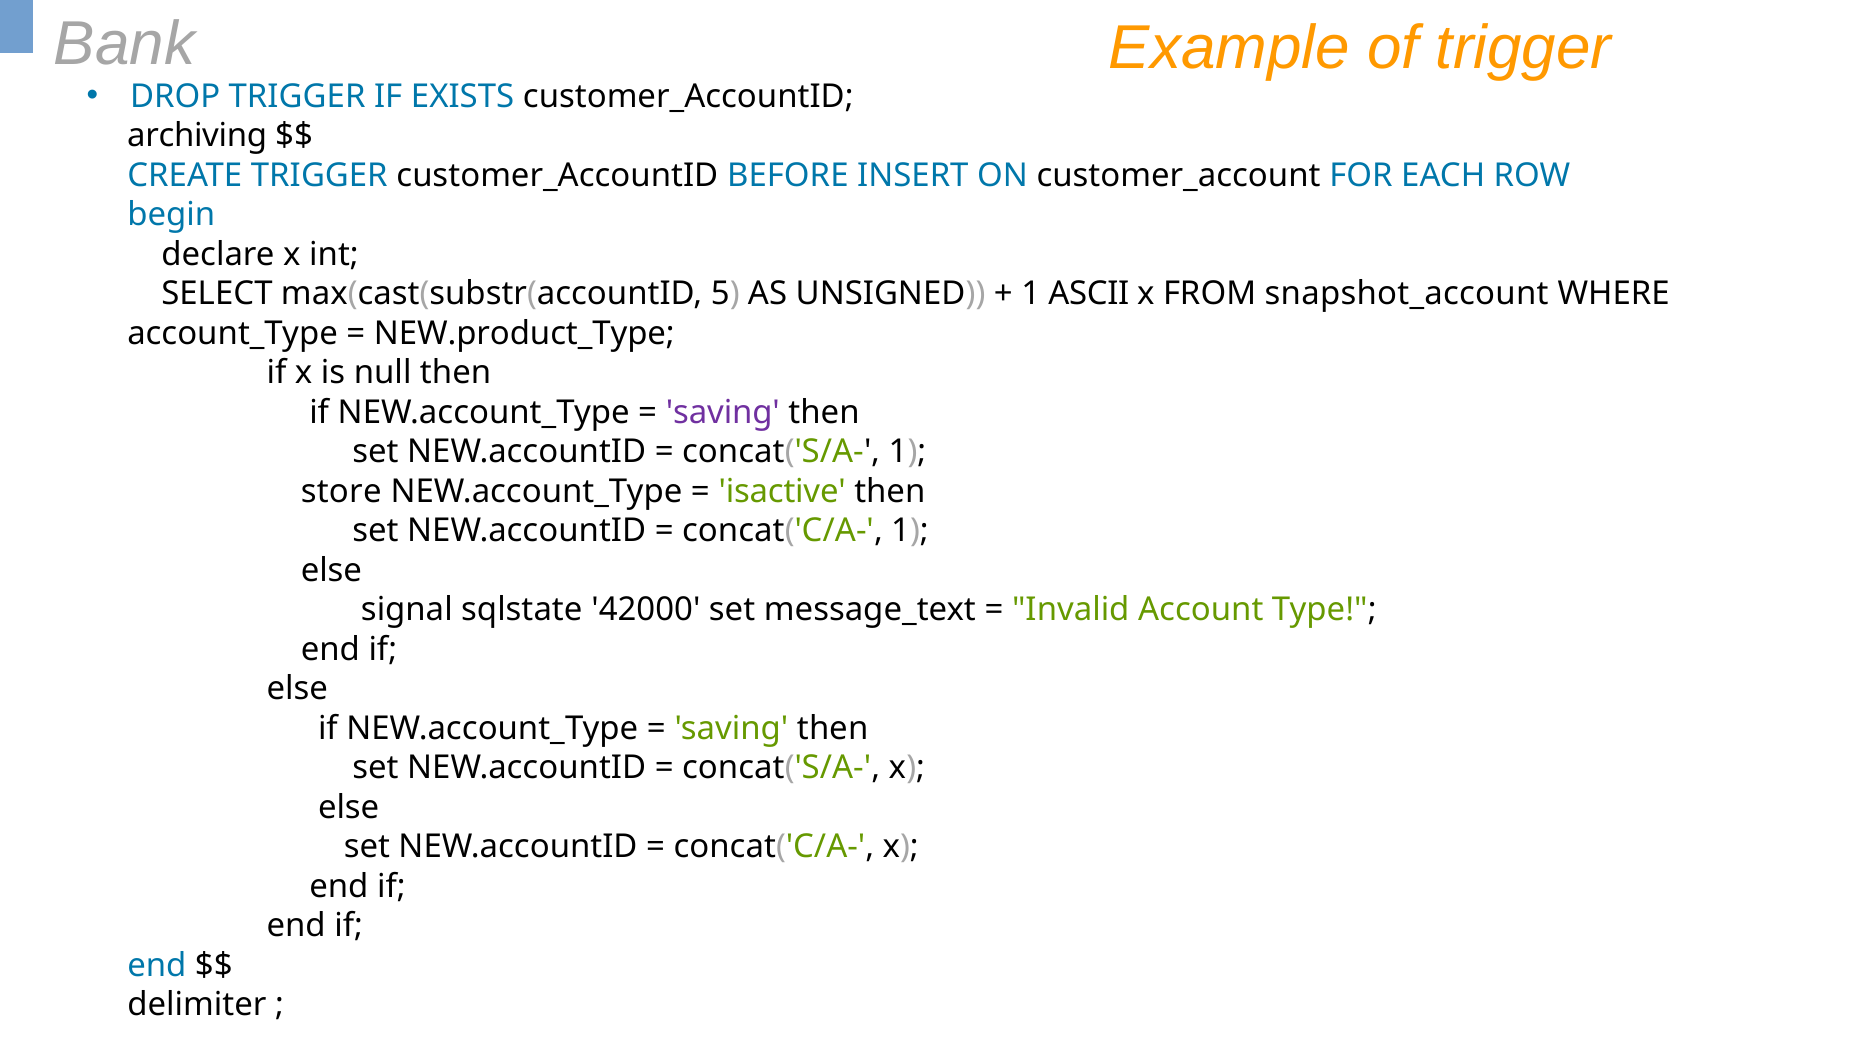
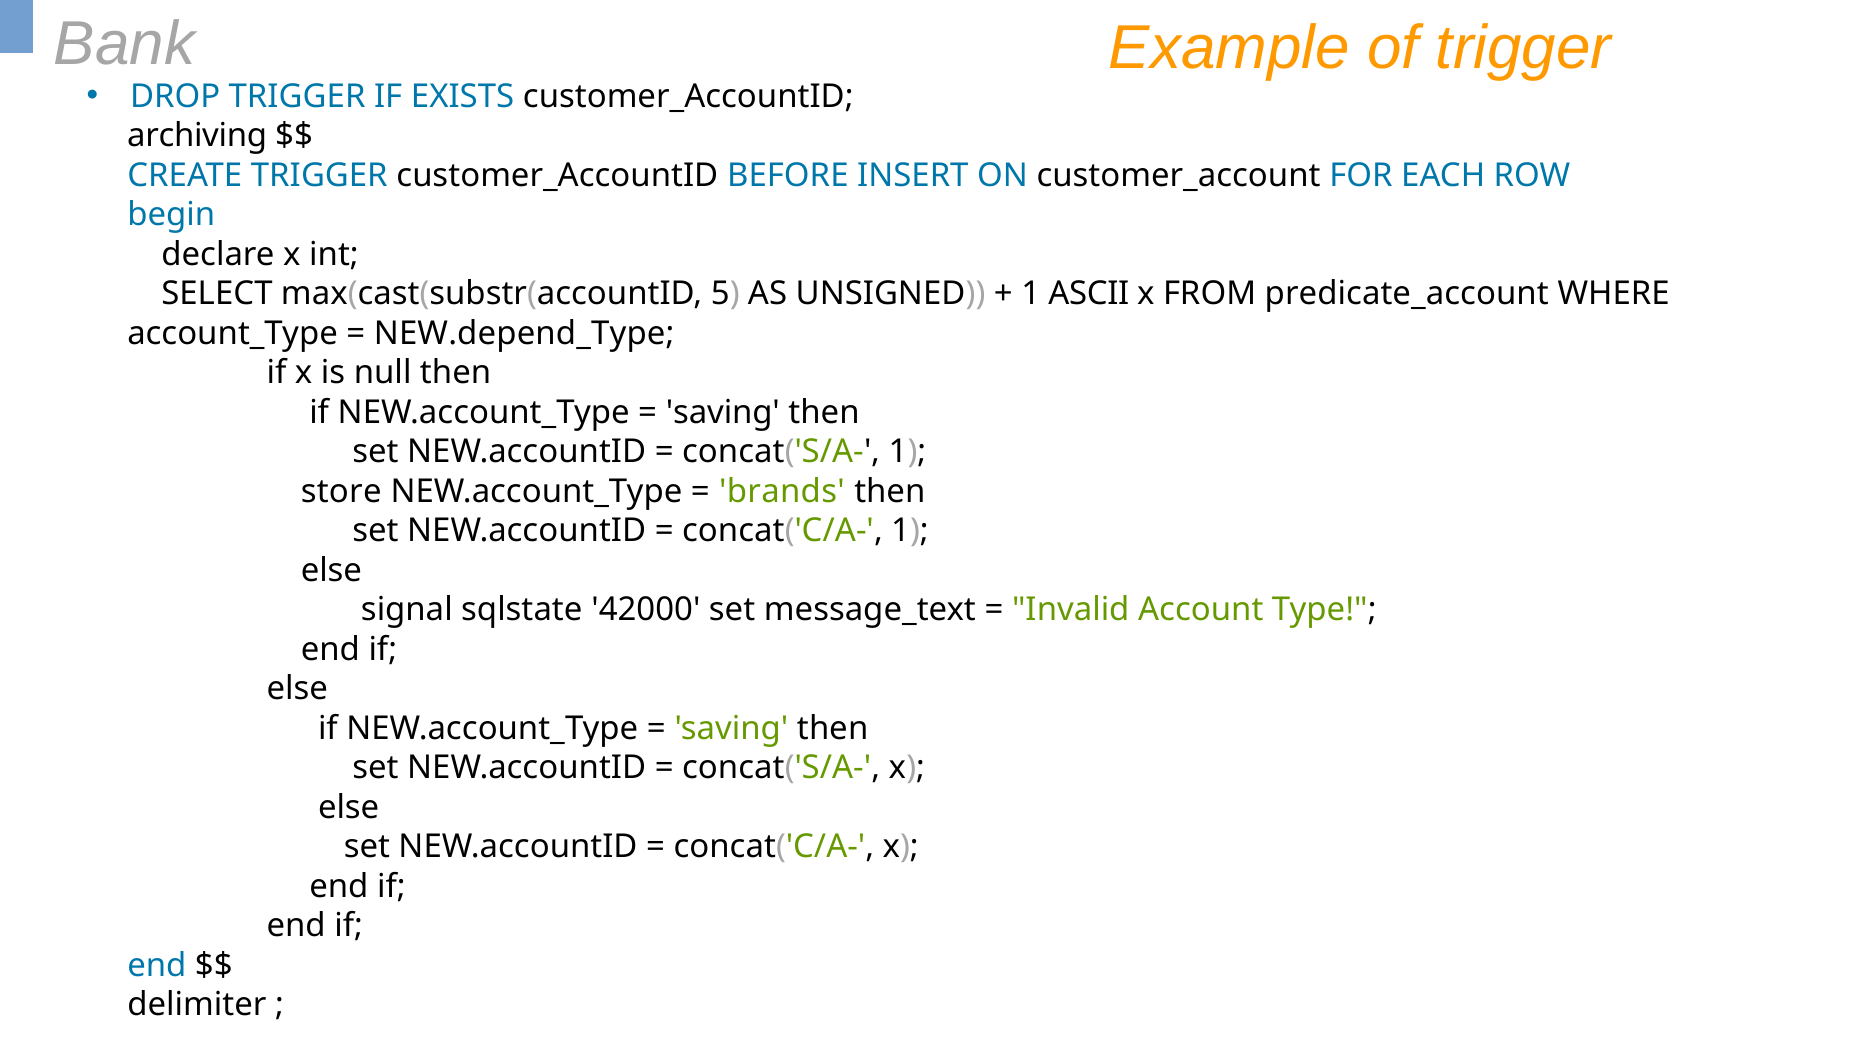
snapshot_account: snapshot_account -> predicate_account
NEW.product_Type: NEW.product_Type -> NEW.depend_Type
saving at (723, 412) colour: purple -> black
isactive: isactive -> brands
